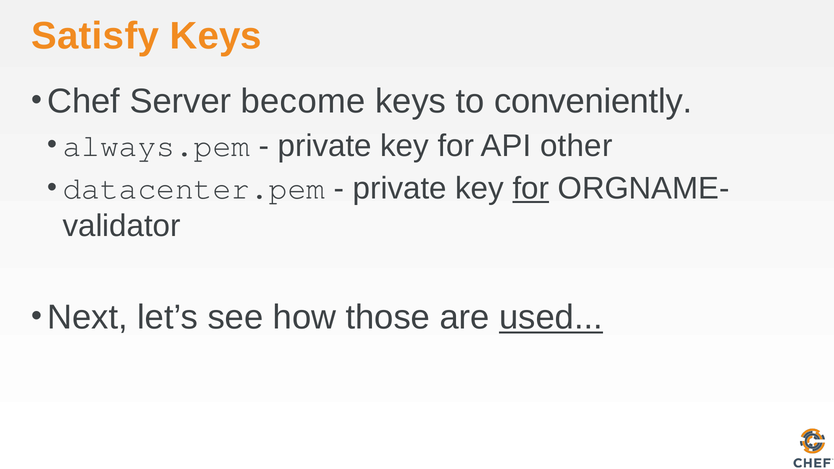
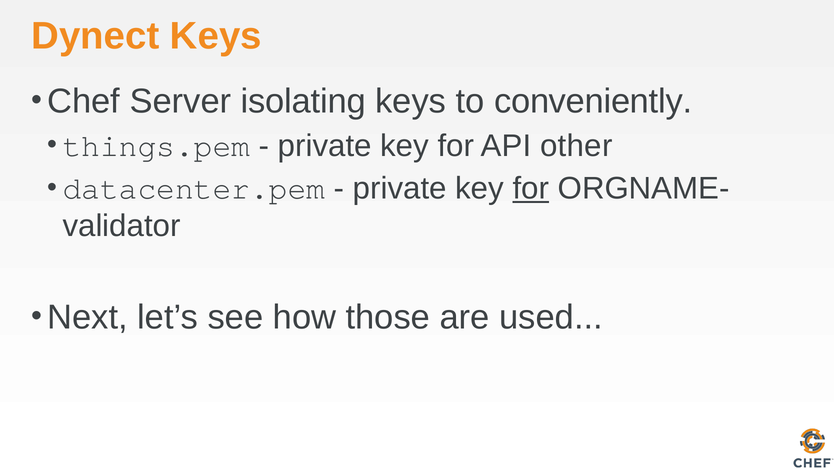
Satisfy: Satisfy -> Dynect
become: become -> isolating
always.pem: always.pem -> things.pem
used underline: present -> none
